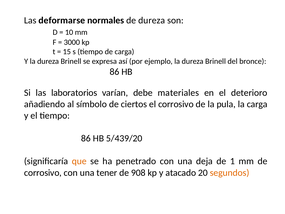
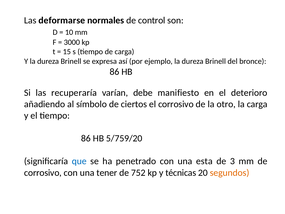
de dureza: dureza -> control
laboratorios: laboratorios -> recuperaría
materiales: materiales -> manifiesto
pula: pula -> otro
5/439/20: 5/439/20 -> 5/759/20
que colour: orange -> blue
deja: deja -> esta
1: 1 -> 3
908: 908 -> 752
atacado: atacado -> técnicas
